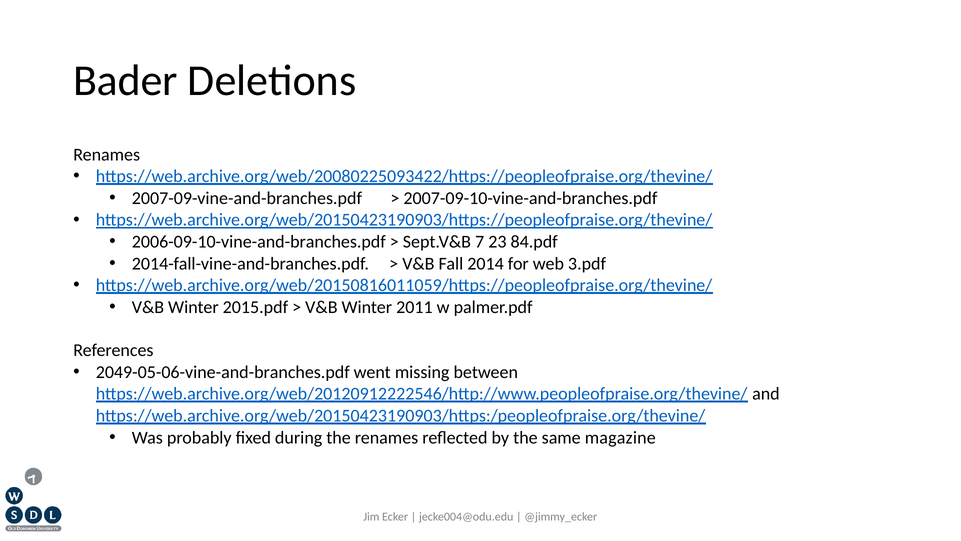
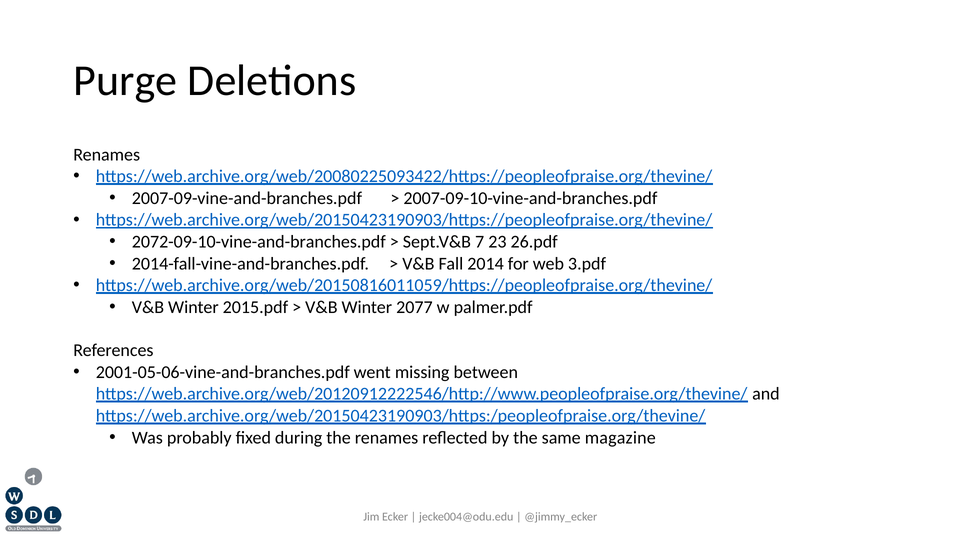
Bader: Bader -> Purge
2006-09-10-vine-and-branches.pdf: 2006-09-10-vine-and-branches.pdf -> 2072-09-10-vine-and-branches.pdf
84.pdf: 84.pdf -> 26.pdf
2011: 2011 -> 2077
2049-05-06-vine-and-branches.pdf: 2049-05-06-vine-and-branches.pdf -> 2001-05-06-vine-and-branches.pdf
